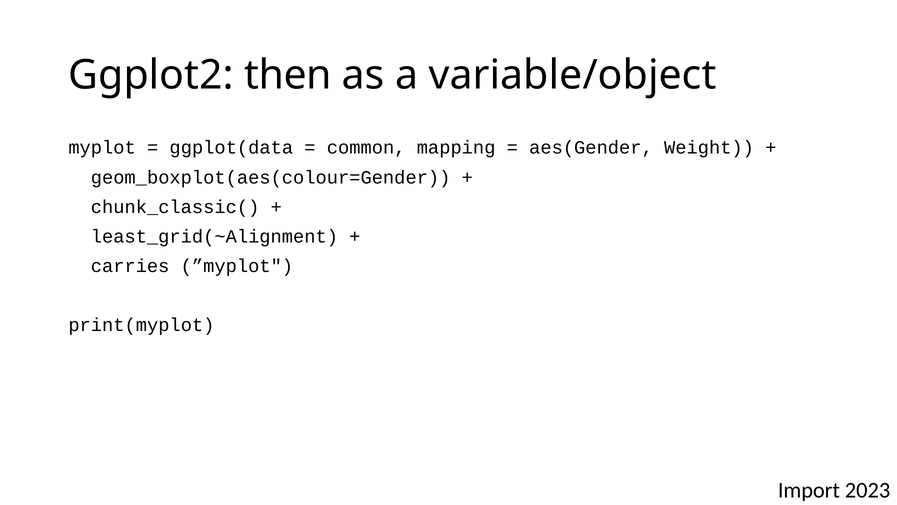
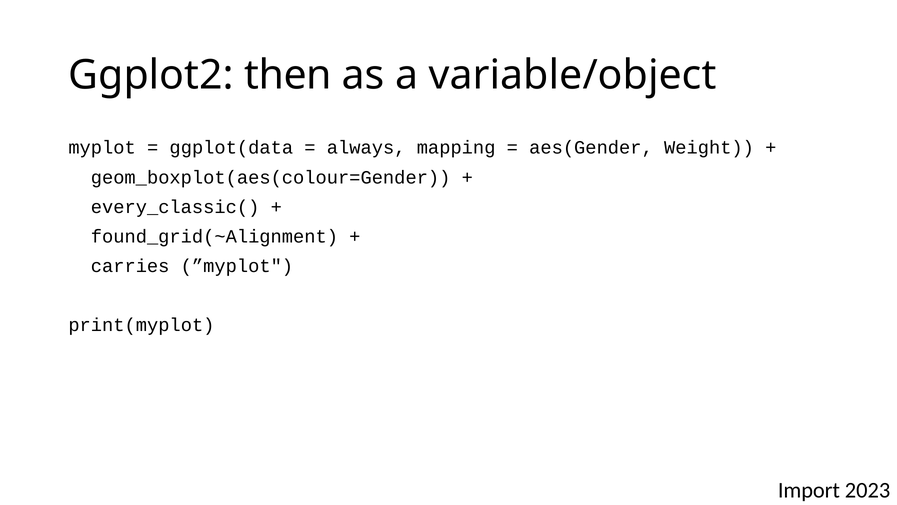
common: common -> always
chunk_classic(: chunk_classic( -> every_classic(
least_grid(~Alignment: least_grid(~Alignment -> found_grid(~Alignment
